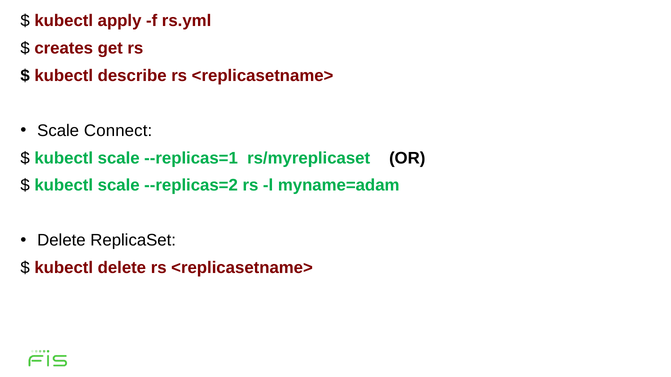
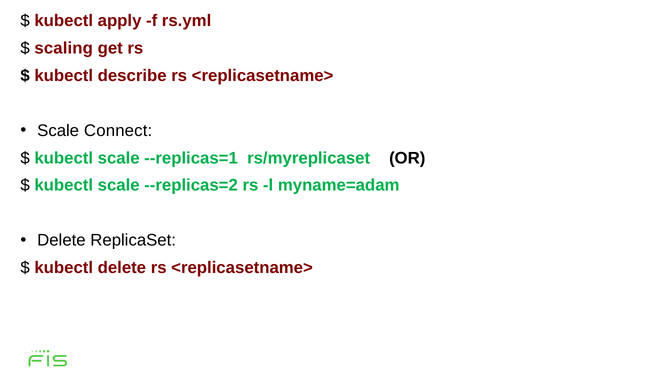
creates: creates -> scaling
